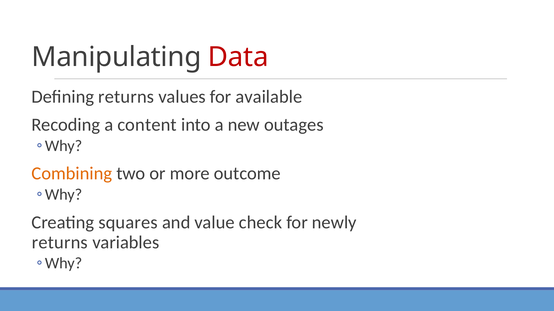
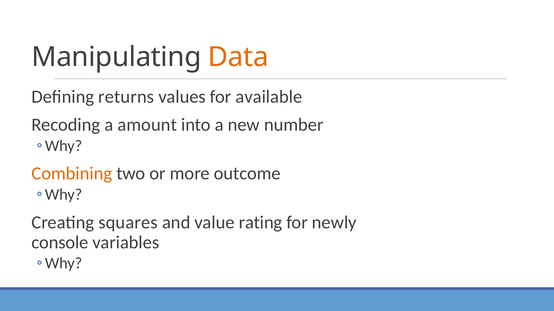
Data colour: red -> orange
content: content -> amount
outages: outages -> number
check: check -> rating
returns at (60, 243): returns -> console
